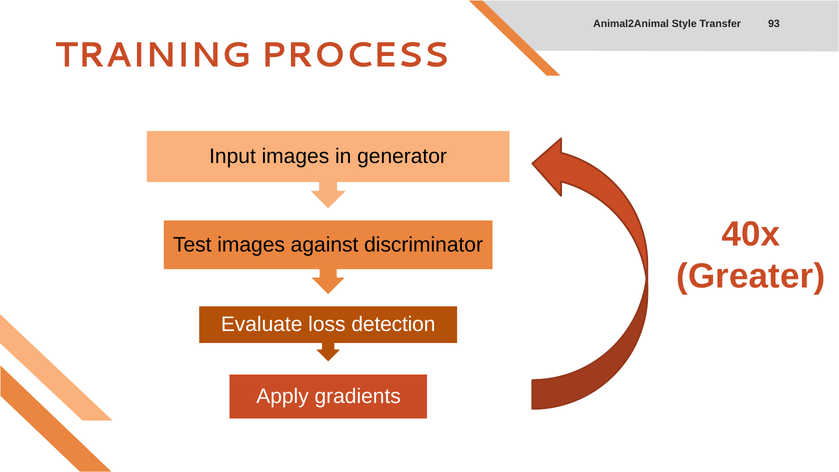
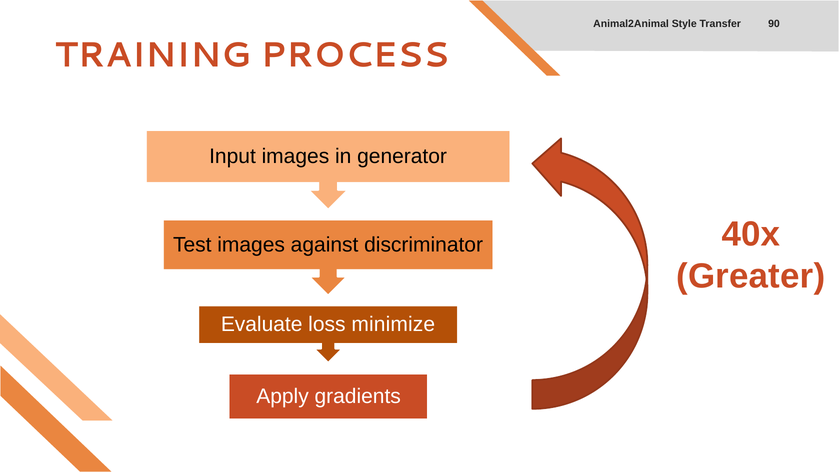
93: 93 -> 90
detection: detection -> minimize
